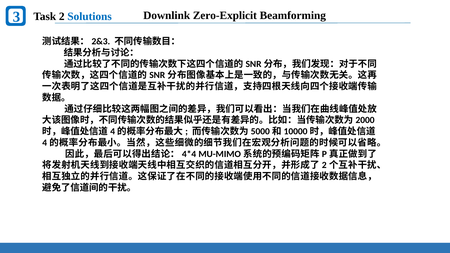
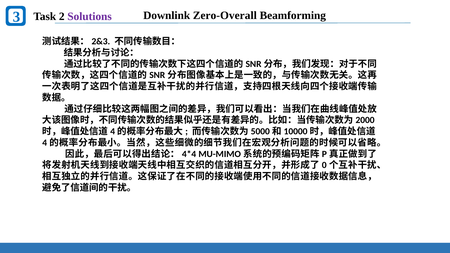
Zero-Explicit: Zero-Explicit -> Zero-Overall
Solutions colour: blue -> purple
2 at (324, 165): 2 -> 0
